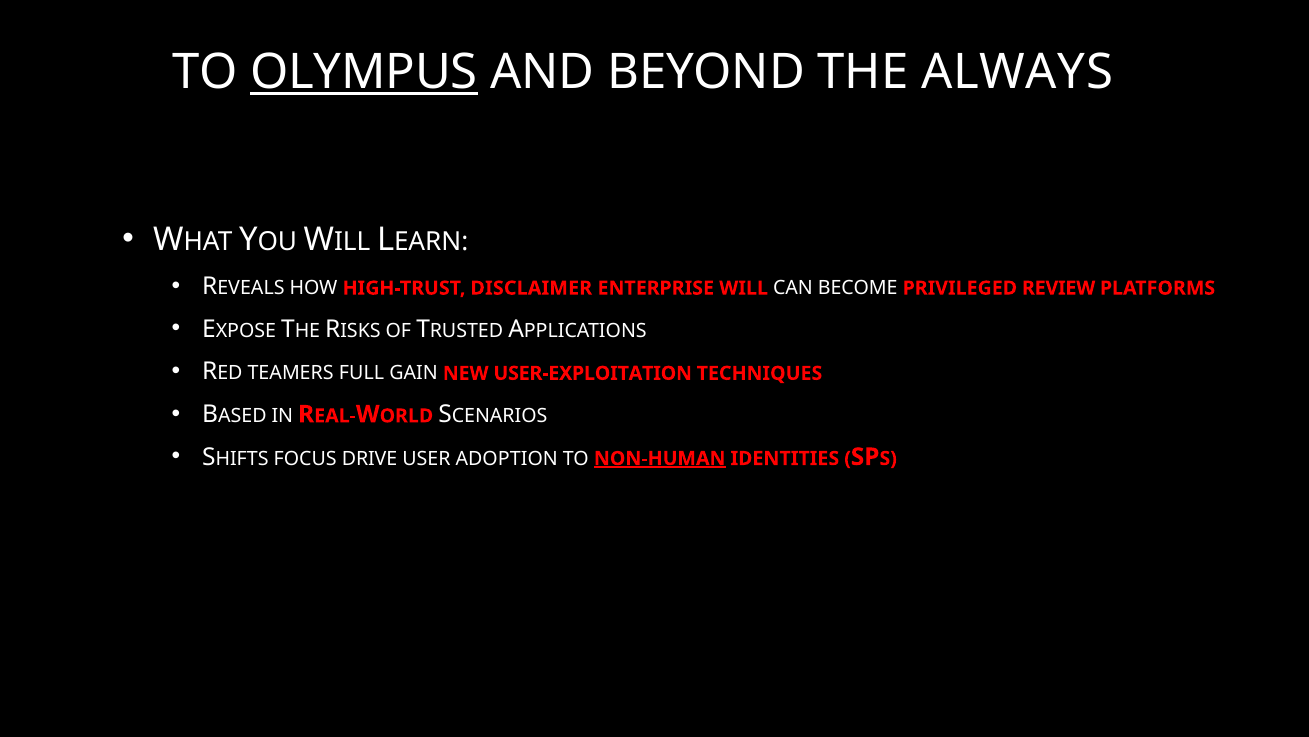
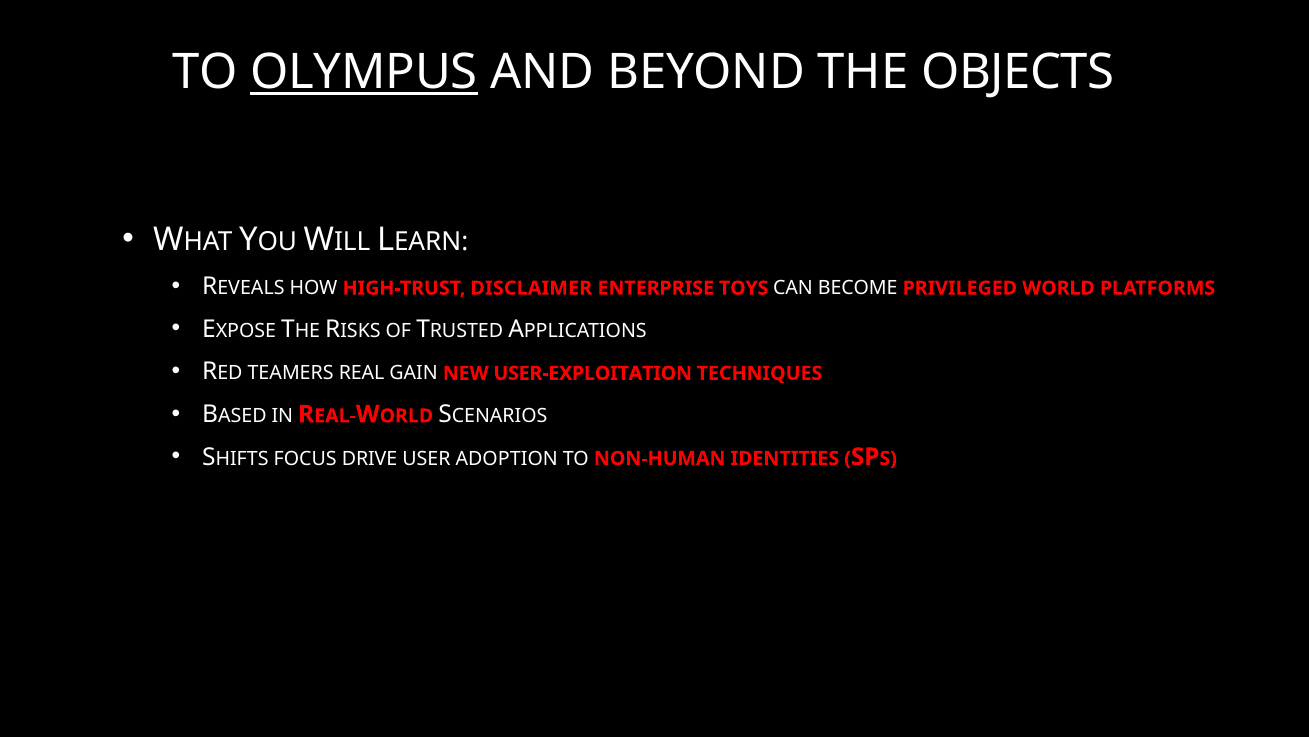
ALWAYS: ALWAYS -> OBJECTS
WILL: WILL -> TOYS
REVIEW: REVIEW -> WORLD
FULL: FULL -> REAL
NON-HUMAN underline: present -> none
